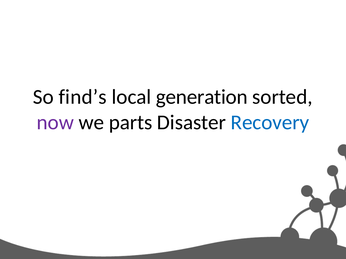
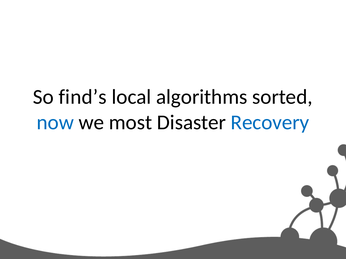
generation: generation -> algorithms
now colour: purple -> blue
parts: parts -> most
